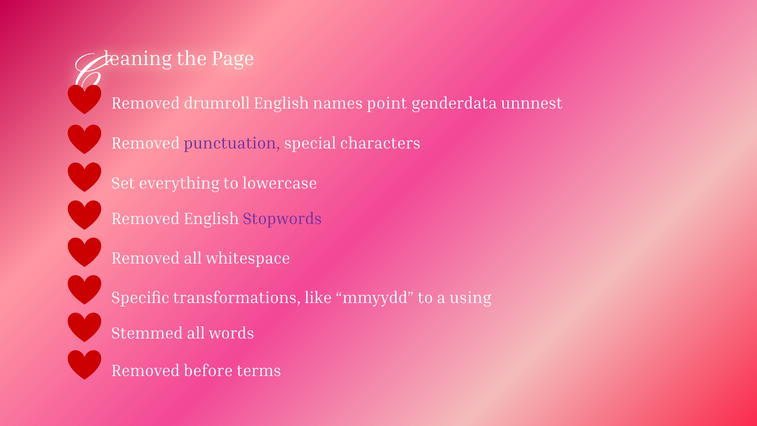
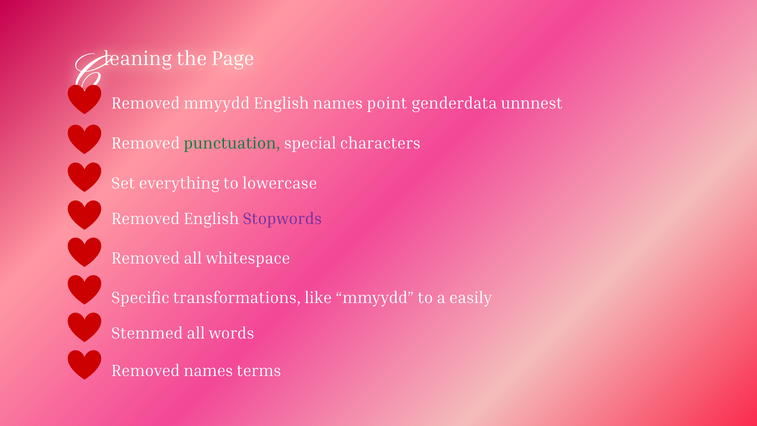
drumroll at (217, 103): drumroll -> mmyydd
punctuation colour: purple -> green
using: using -> easily
Removed before: before -> names
